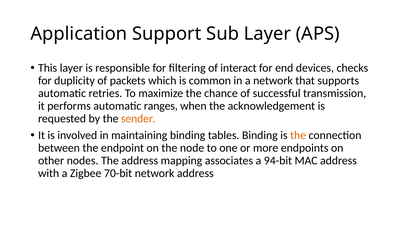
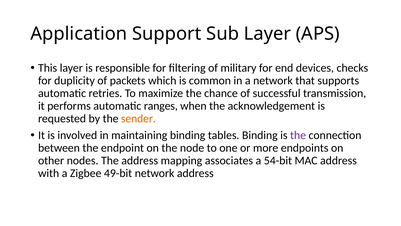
interact: interact -> military
the at (298, 135) colour: orange -> purple
94-bit: 94-bit -> 54-bit
70-bit: 70-bit -> 49-bit
